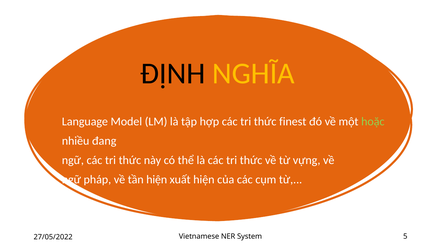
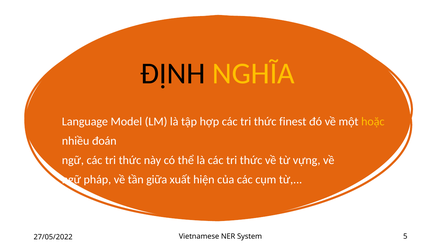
hoặc colour: light green -> yellow
đang: đang -> đoán
tần hiện: hiện -> giữa
